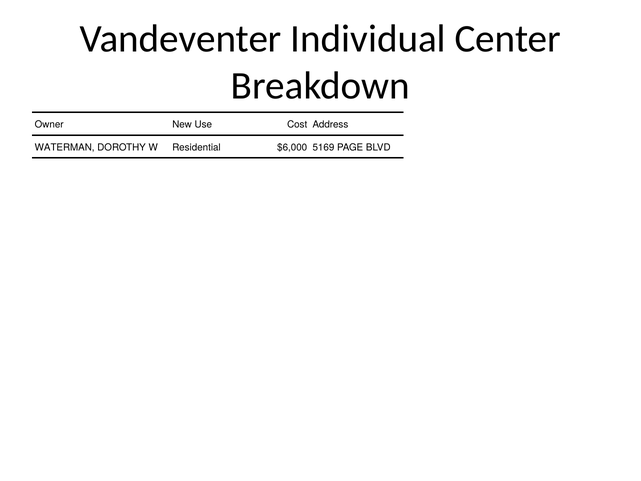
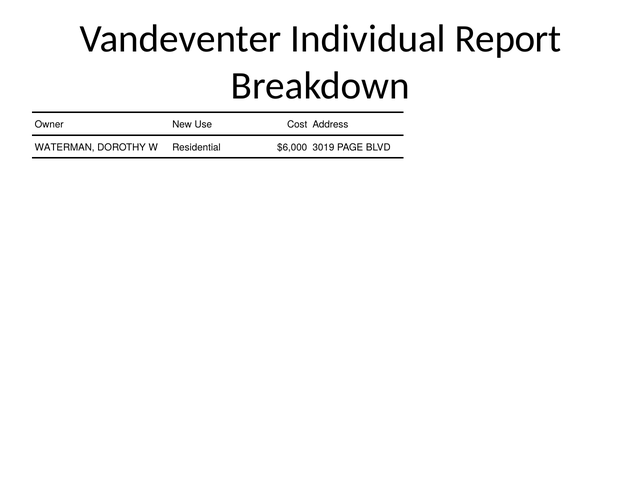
Center: Center -> Report
5169: 5169 -> 3019
